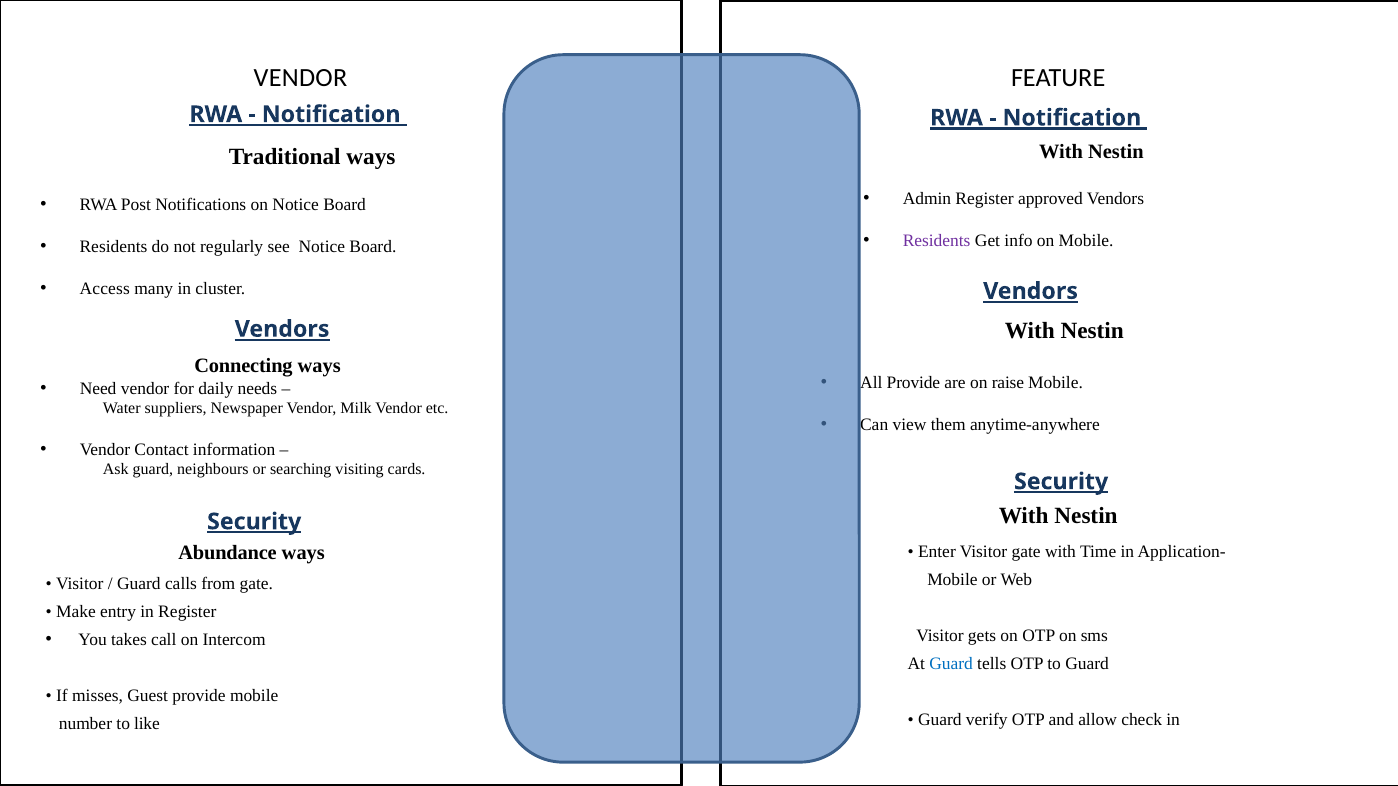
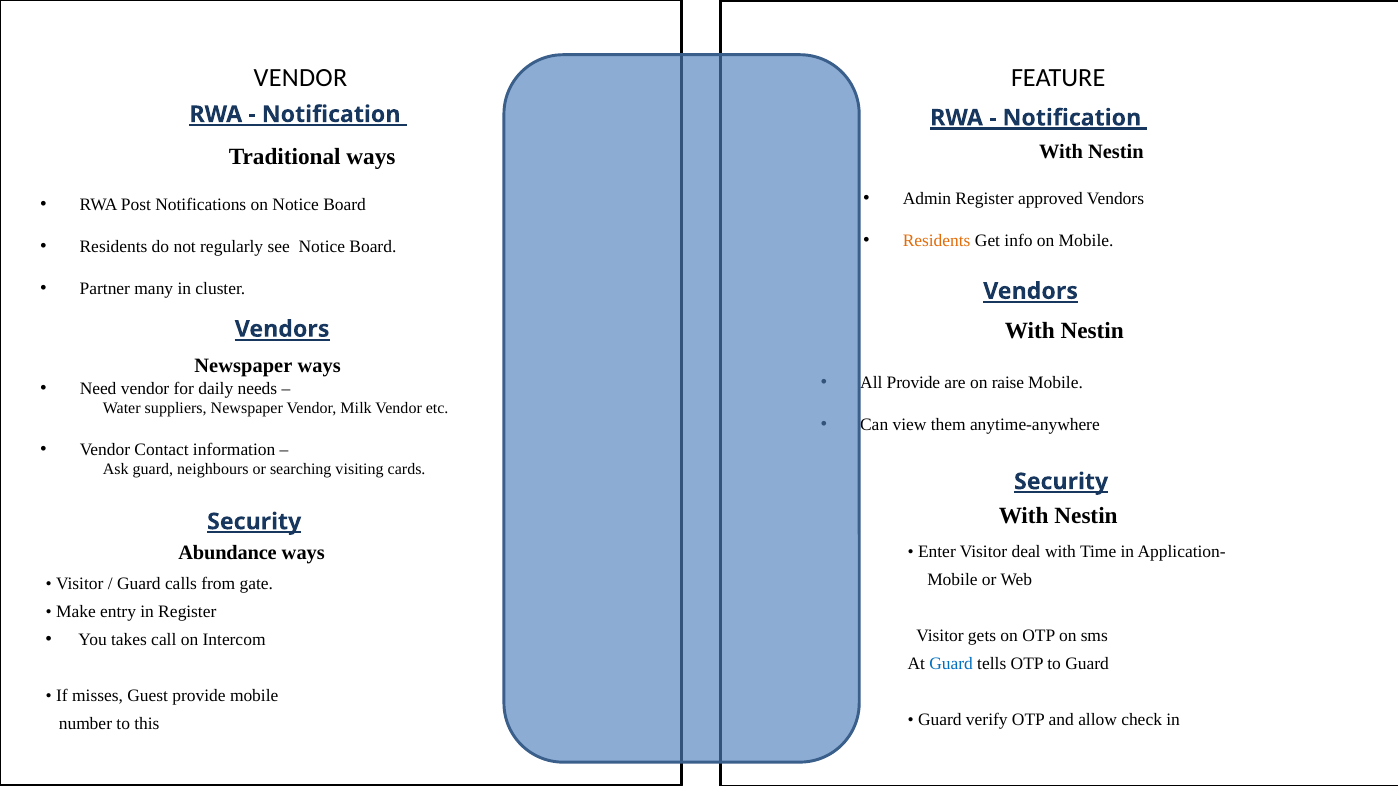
Residents at (937, 241) colour: purple -> orange
Access: Access -> Partner
Connecting at (243, 366): Connecting -> Newspaper
Visitor gate: gate -> deal
like: like -> this
